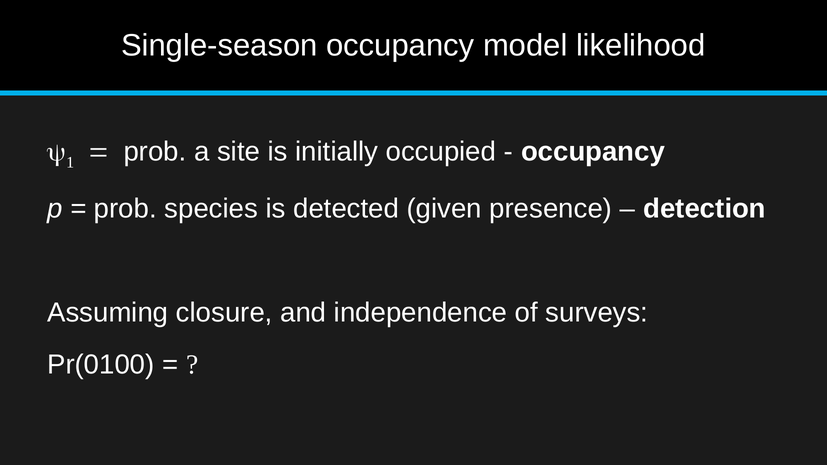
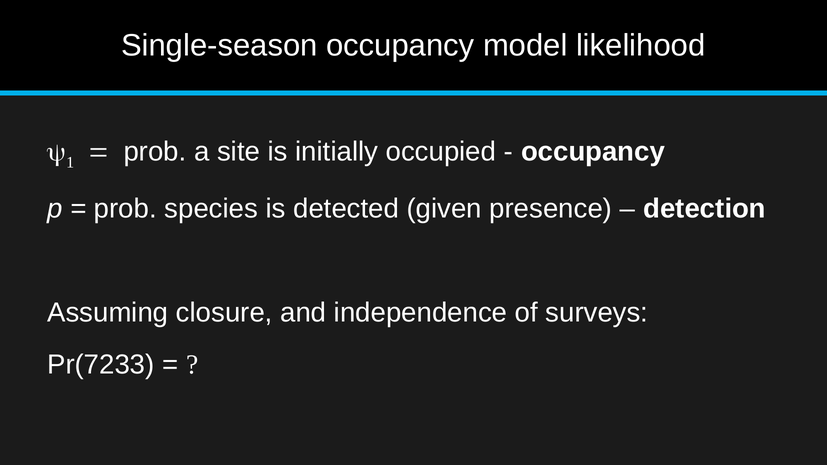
Pr(0100: Pr(0100 -> Pr(7233
